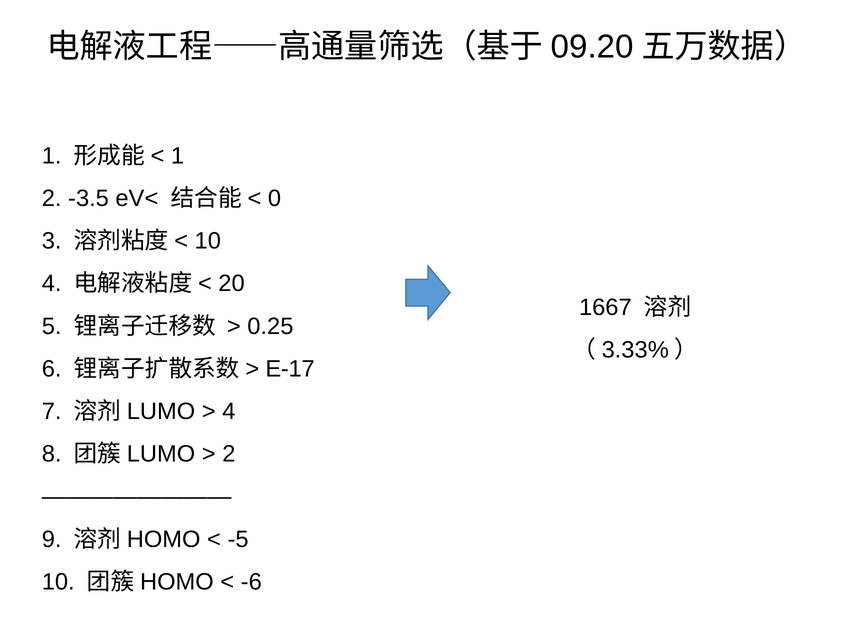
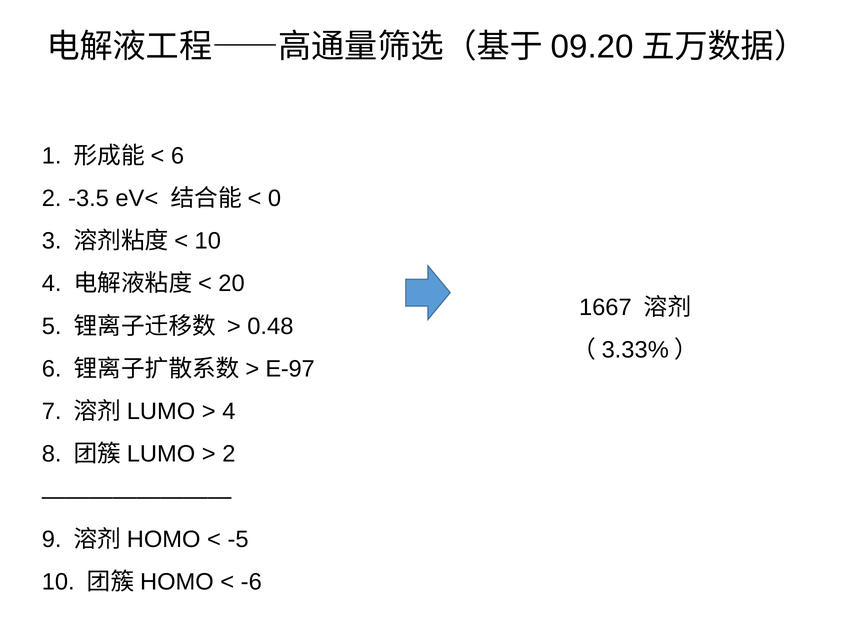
1 at (177, 156): 1 -> 6
0.25: 0.25 -> 0.48
E-17: E-17 -> E-97
